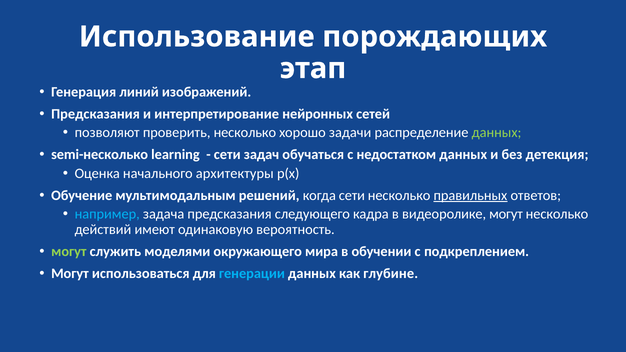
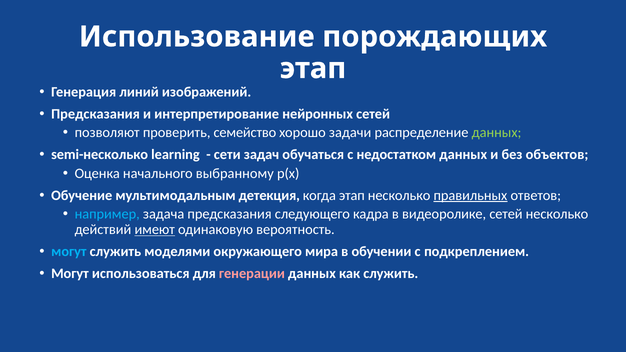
проверить несколько: несколько -> семейство
детекция: детекция -> объектов
архитектуры: архитектуры -> выбранному
решений: решений -> детекция
когда сети: сети -> этап
видеоролике могут: могут -> сетей
имеют underline: none -> present
могут at (69, 252) colour: light green -> light blue
генерации colour: light blue -> pink
как глубине: глубине -> служить
